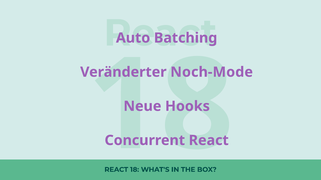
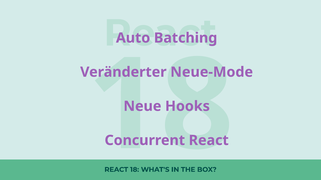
Noch-Mode: Noch-Mode -> Neue-Mode
